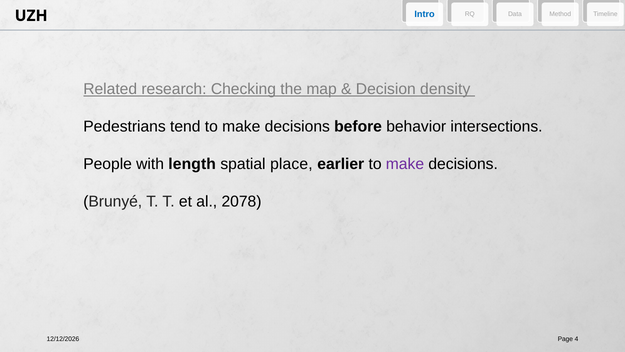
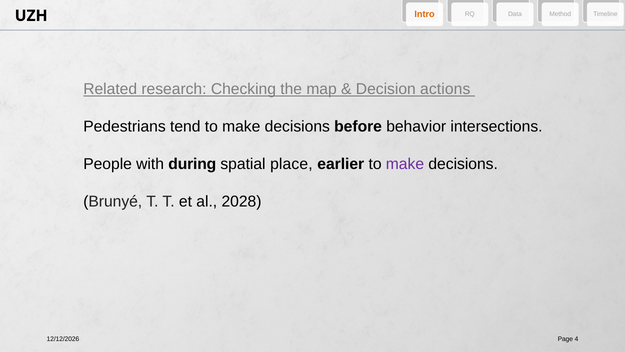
Intro colour: blue -> orange
density: density -> actions
length: length -> during
2078: 2078 -> 2028
